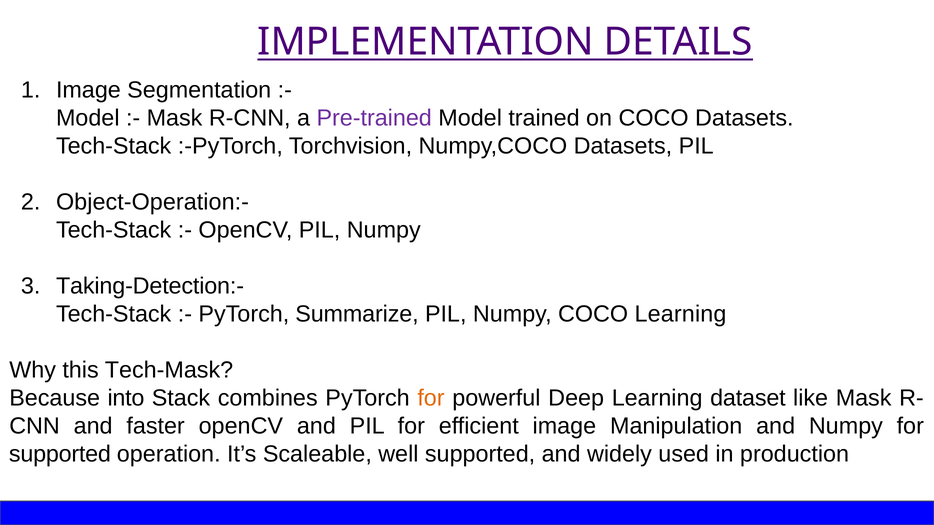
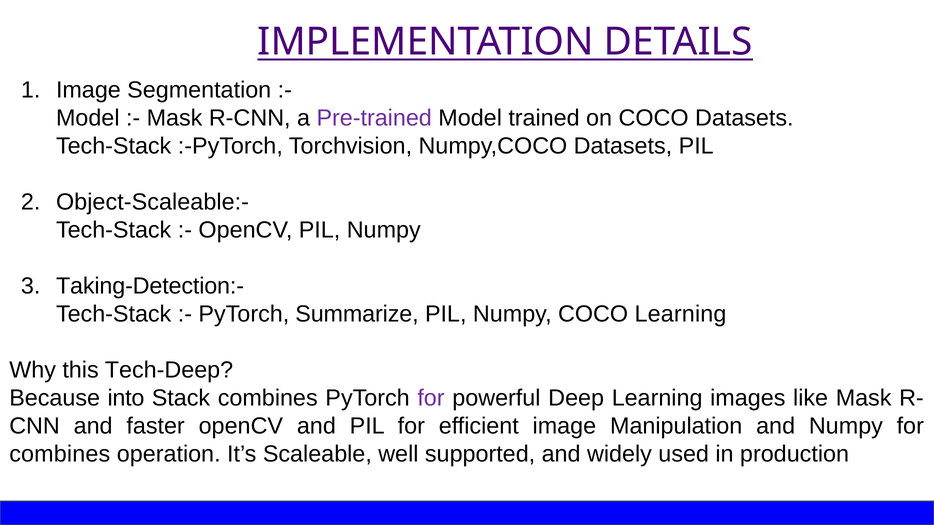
Object-Operation:-: Object-Operation:- -> Object-Scaleable:-
Tech-Mask: Tech-Mask -> Tech-Deep
for at (431, 398) colour: orange -> purple
dataset: dataset -> images
supported at (60, 454): supported -> combines
